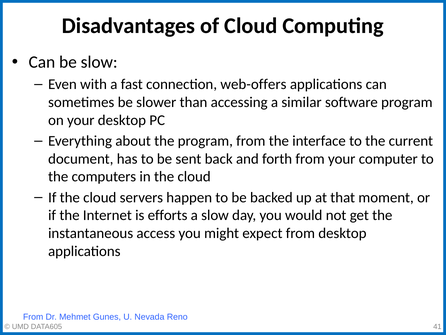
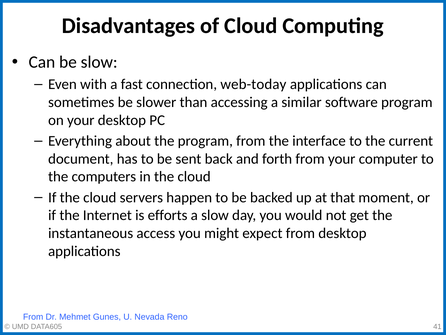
web-offers: web-offers -> web-today
